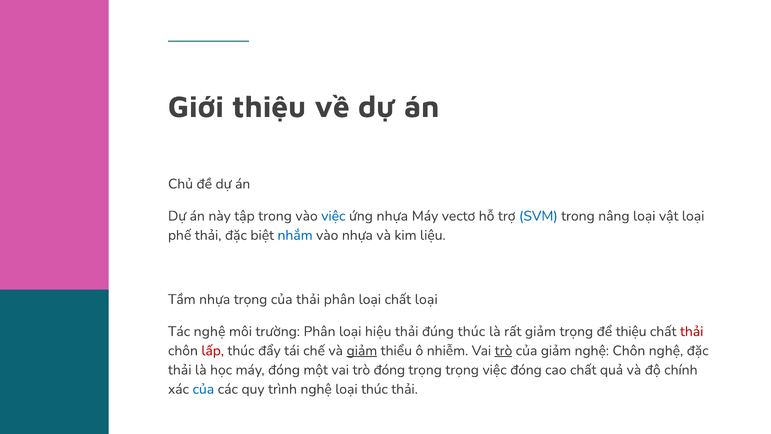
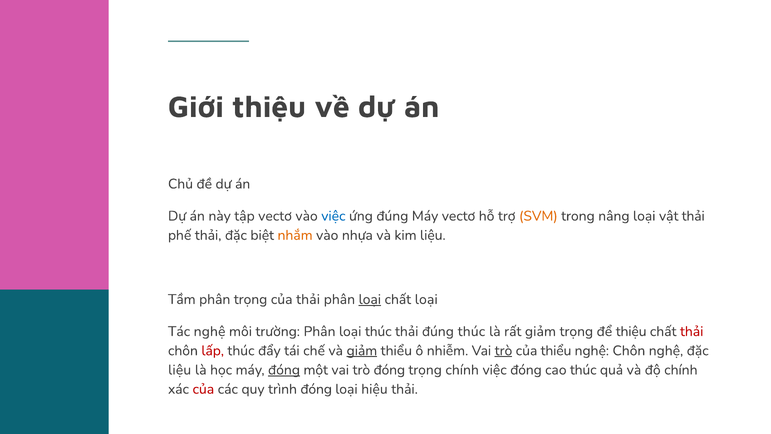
tập trong: trong -> vectơ
ứng nhựa: nhựa -> đúng
SVM colour: blue -> orange
vật loại: loại -> thải
nhắm colour: blue -> orange
Tầm nhựa: nhựa -> phân
loại at (370, 299) underline: none -> present
loại hiệu: hiệu -> thúc
của giảm: giảm -> thiểu
thải at (180, 370): thải -> liệu
đóng at (284, 370) underline: none -> present
trọng trọng: trọng -> chính
cao chất: chất -> thúc
của at (203, 389) colour: blue -> red
trình nghệ: nghệ -> đóng
loại thúc: thúc -> hiệu
